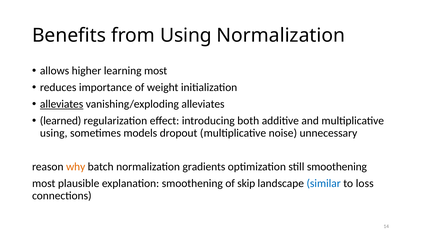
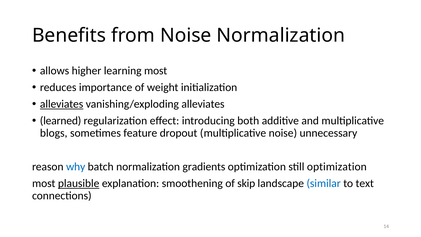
from Using: Using -> Noise
using at (54, 133): using -> blogs
models: models -> feature
why colour: orange -> blue
still smoothening: smoothening -> optimization
plausible underline: none -> present
loss: loss -> text
